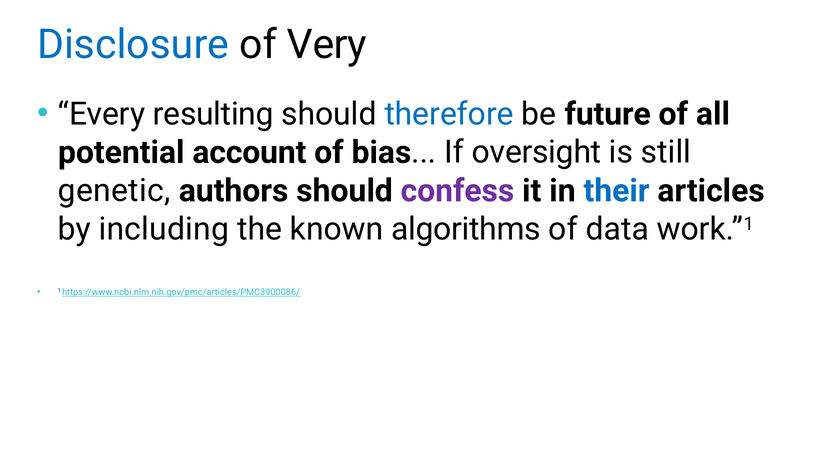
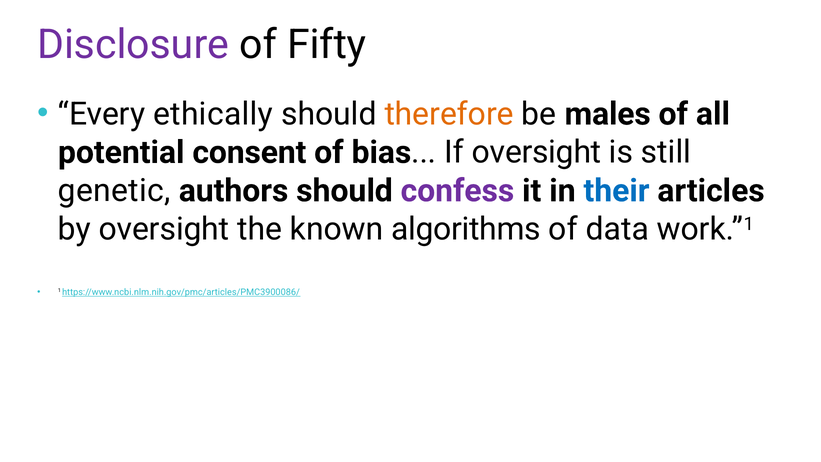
Disclosure colour: blue -> purple
Very: Very -> Fifty
resulting: resulting -> ethically
therefore colour: blue -> orange
future: future -> males
account: account -> consent
by including: including -> oversight
